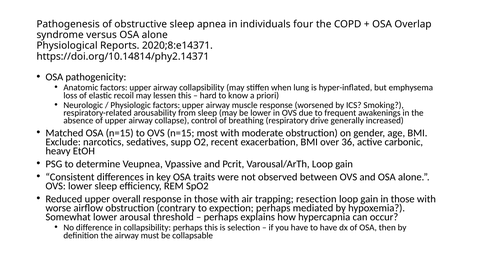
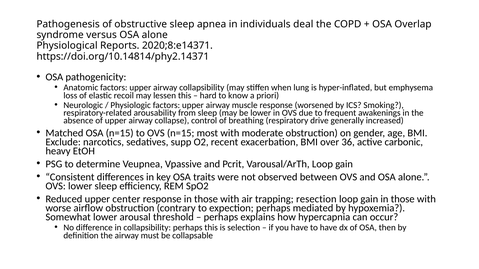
four: four -> deal
overall: overall -> center
